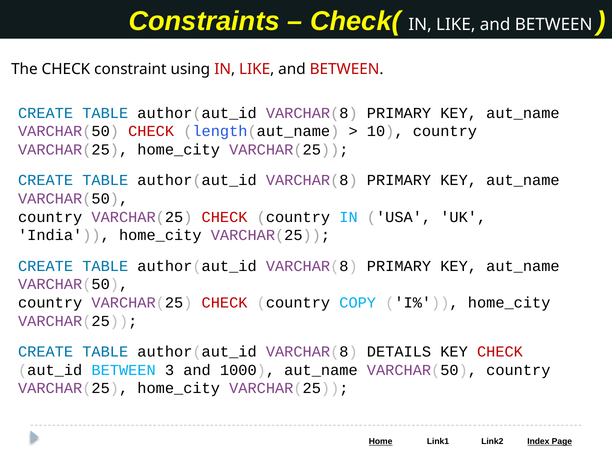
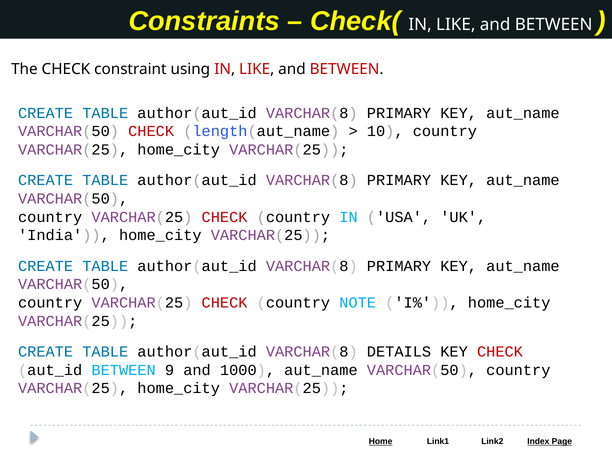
COPY: COPY -> NOTE
3: 3 -> 9
